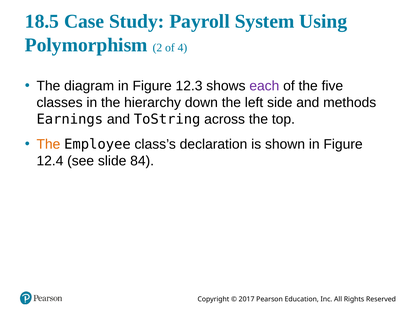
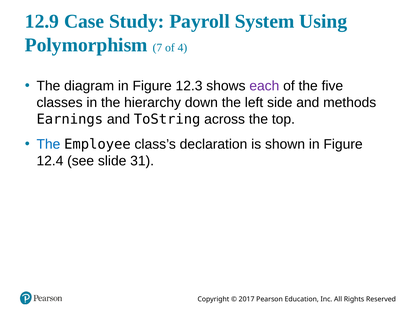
18.5: 18.5 -> 12.9
2: 2 -> 7
The at (48, 144) colour: orange -> blue
84: 84 -> 31
